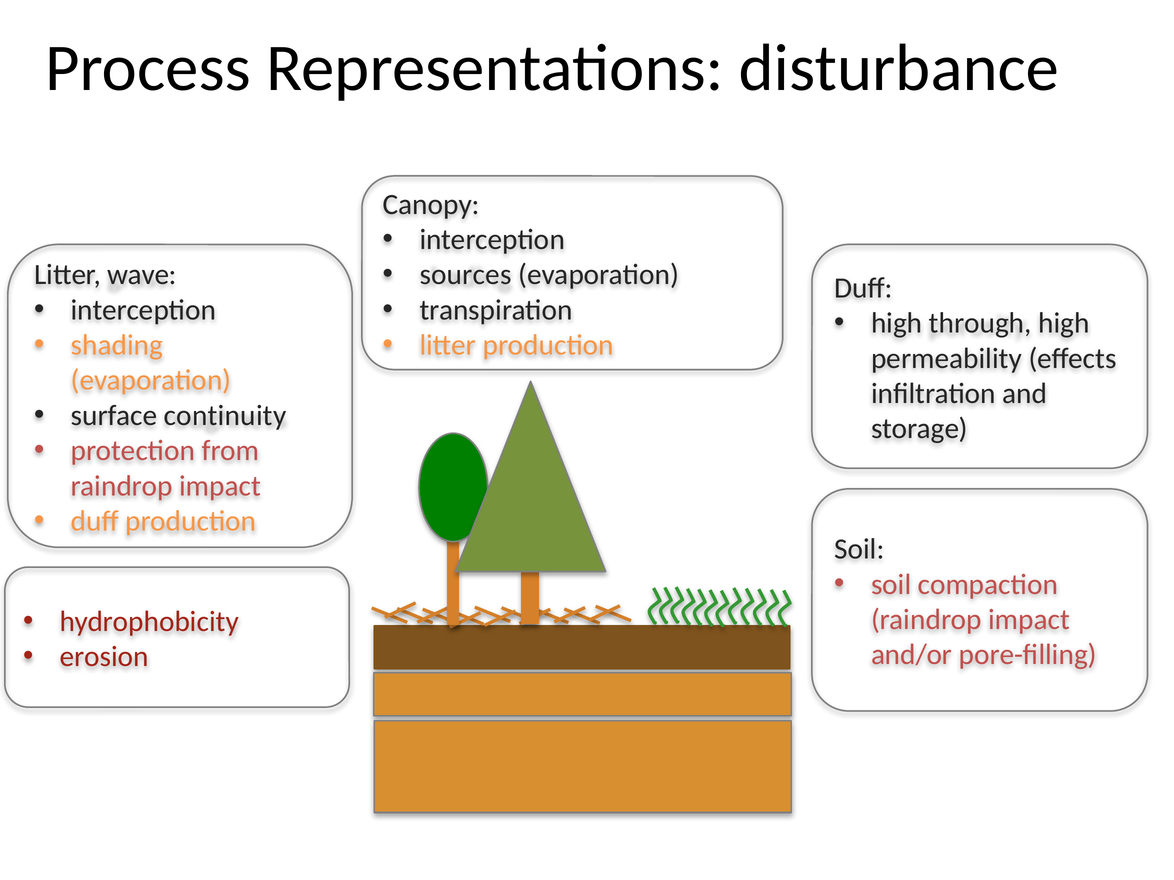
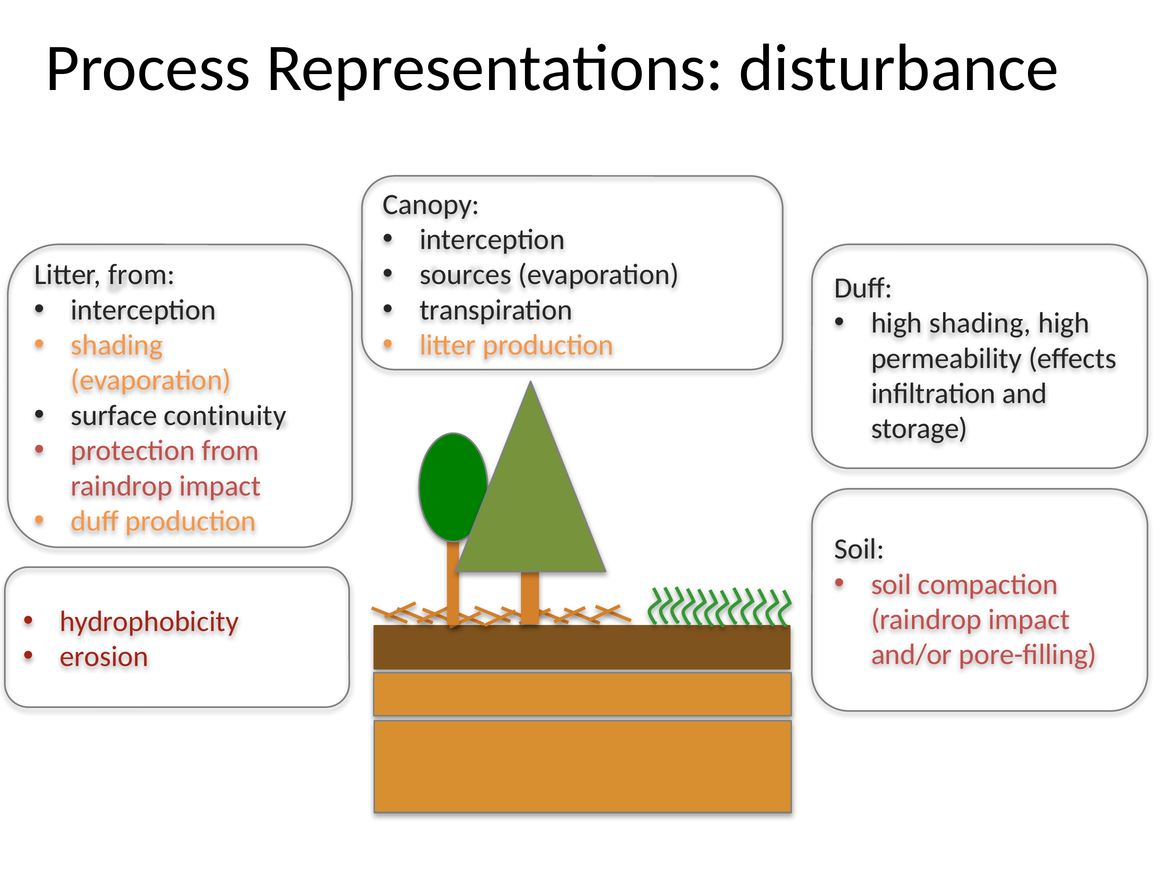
Litter wave: wave -> from
high through: through -> shading
